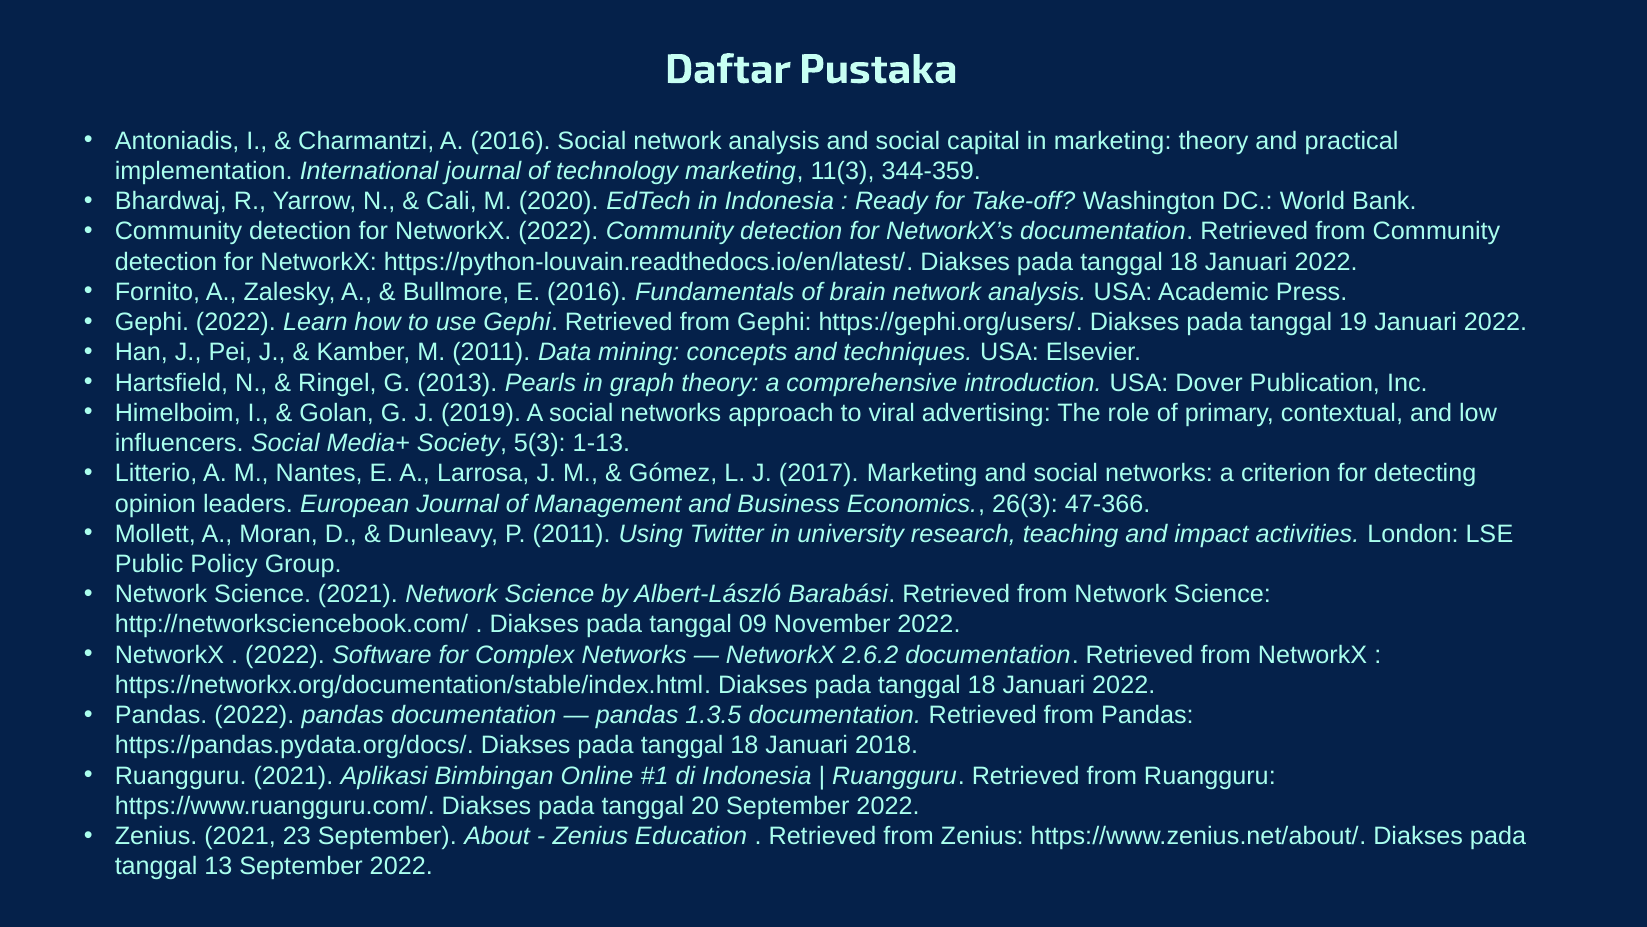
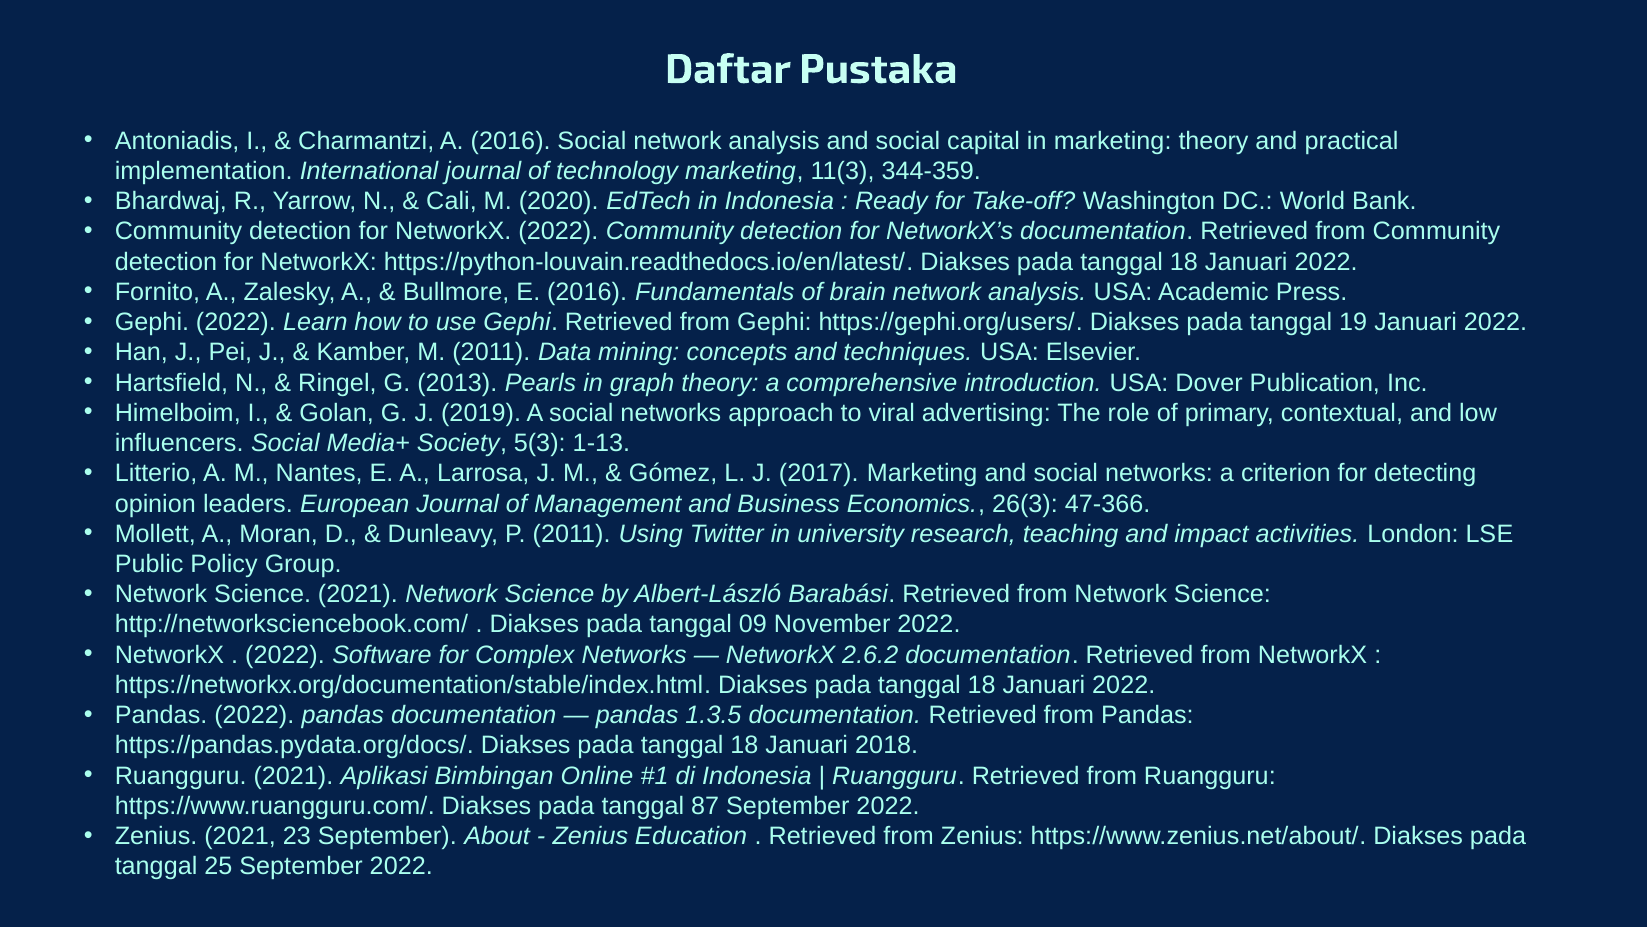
20: 20 -> 87
13: 13 -> 25
